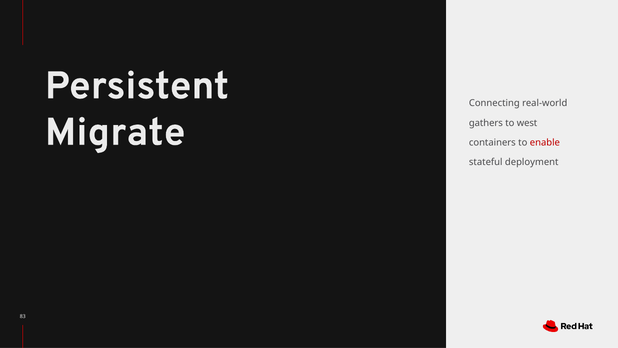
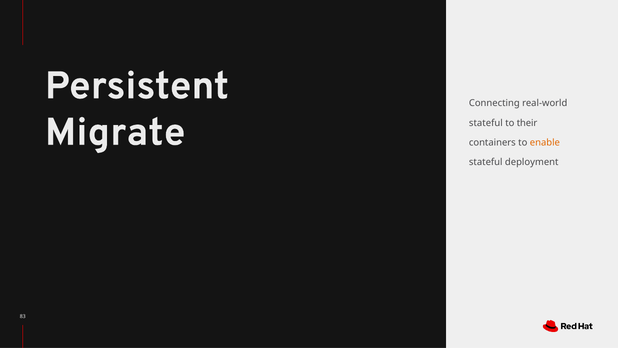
gathers at (486, 123): gathers -> stateful
west: west -> their
enable colour: red -> orange
